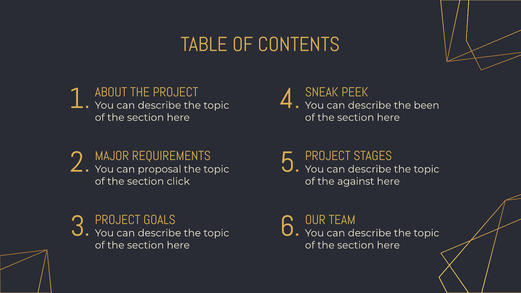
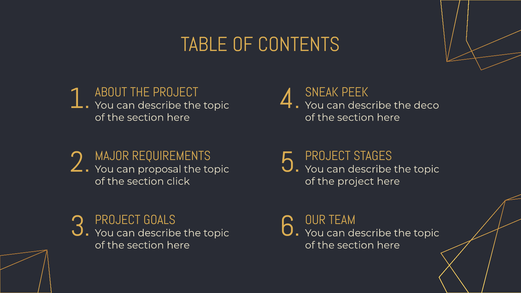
been: been -> deco
of the against: against -> project
